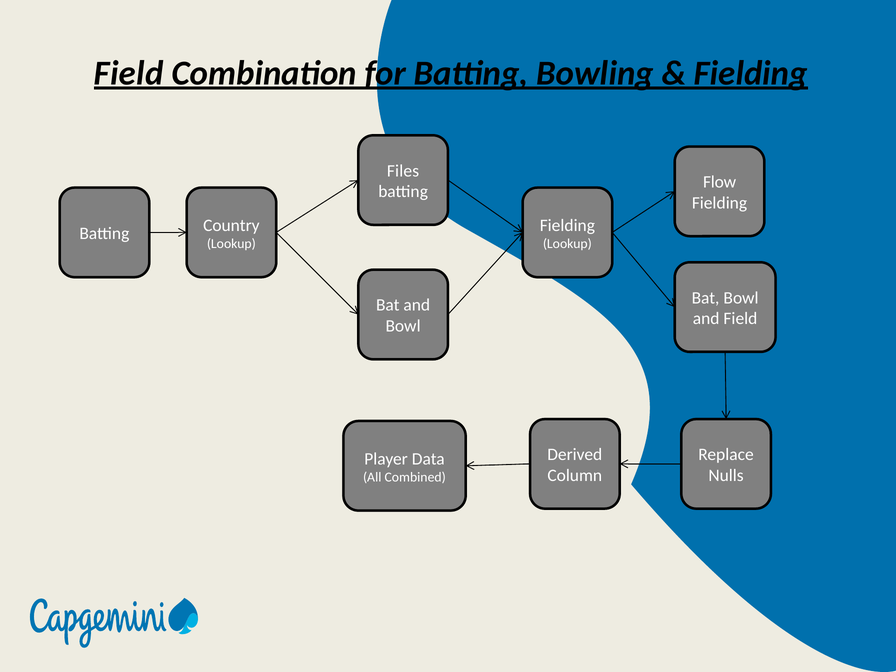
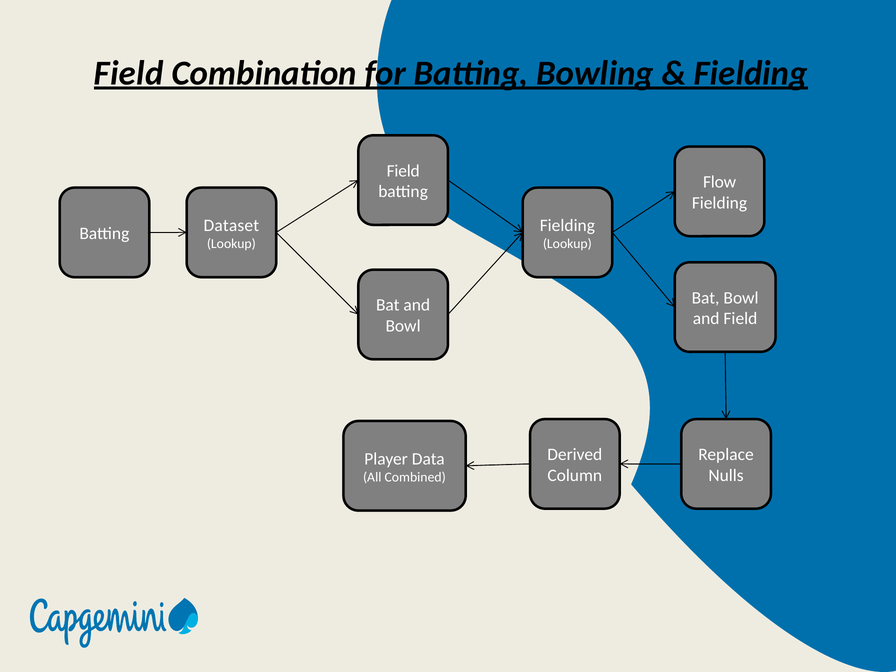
Files at (403, 171): Files -> Field
Country: Country -> Dataset
